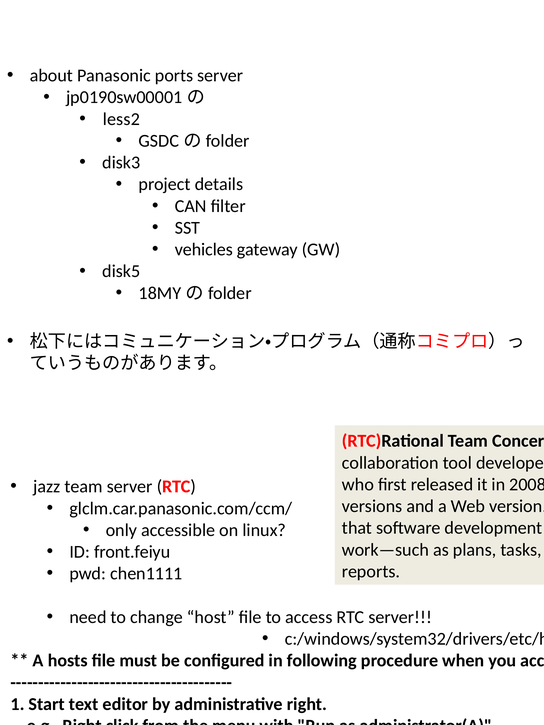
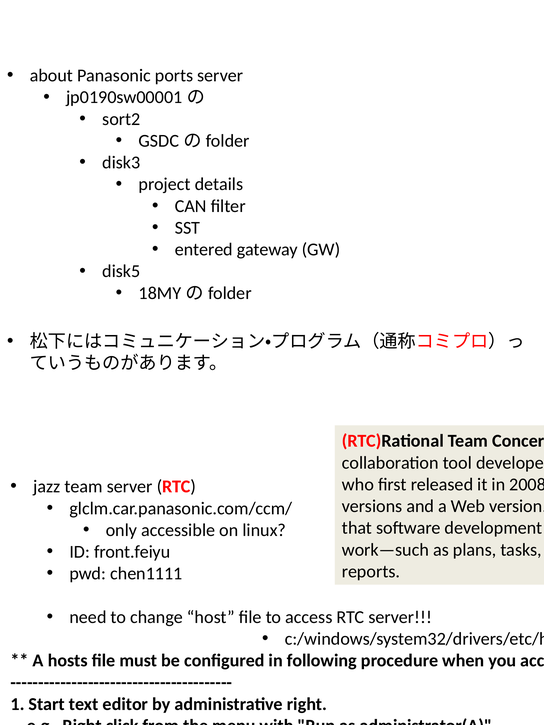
less2: less2 -> sort2
vehicles: vehicles -> entered
